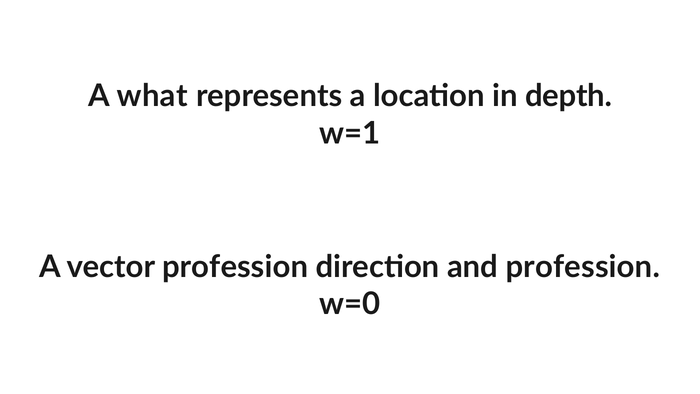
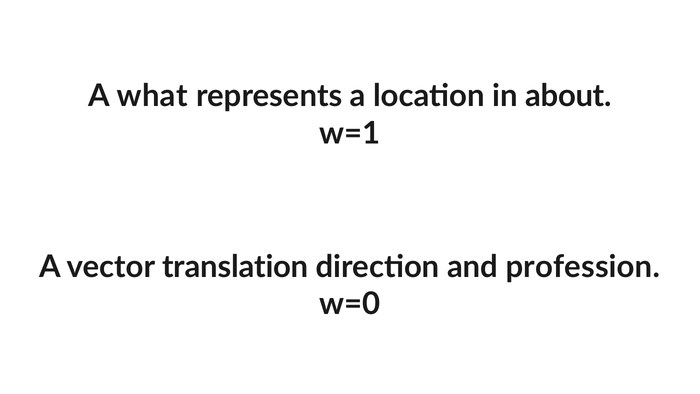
depth: depth -> about
vector profession: profession -> translation
